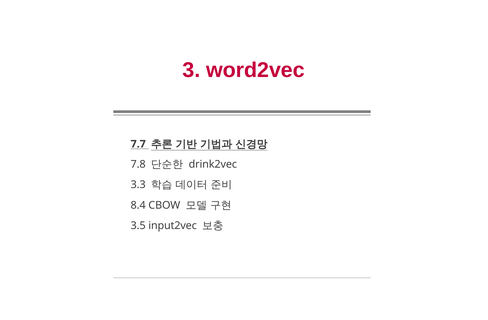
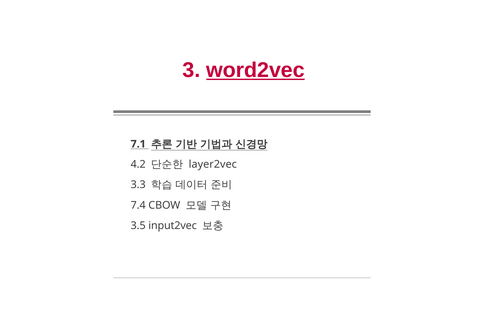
word2vec underline: none -> present
7.7: 7.7 -> 7.1
7.8: 7.8 -> 4.2
drink2vec: drink2vec -> layer2vec
8.4: 8.4 -> 7.4
